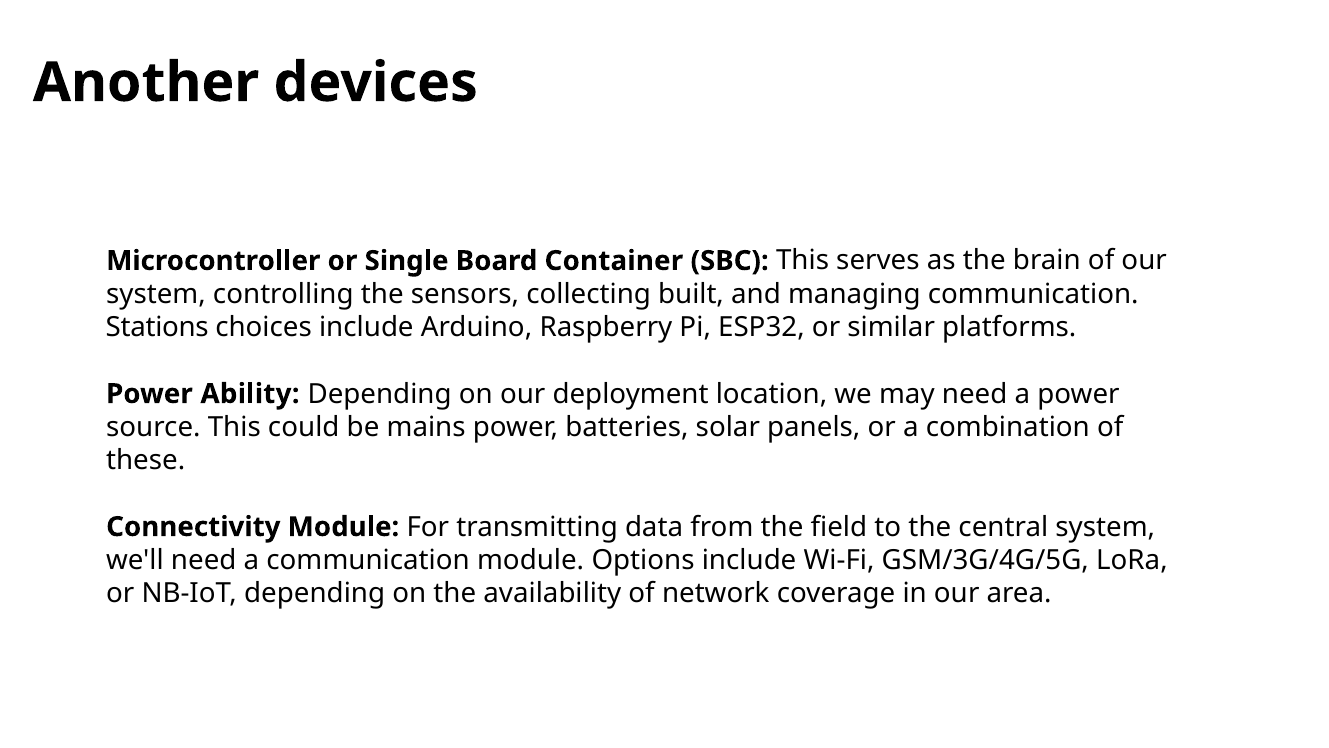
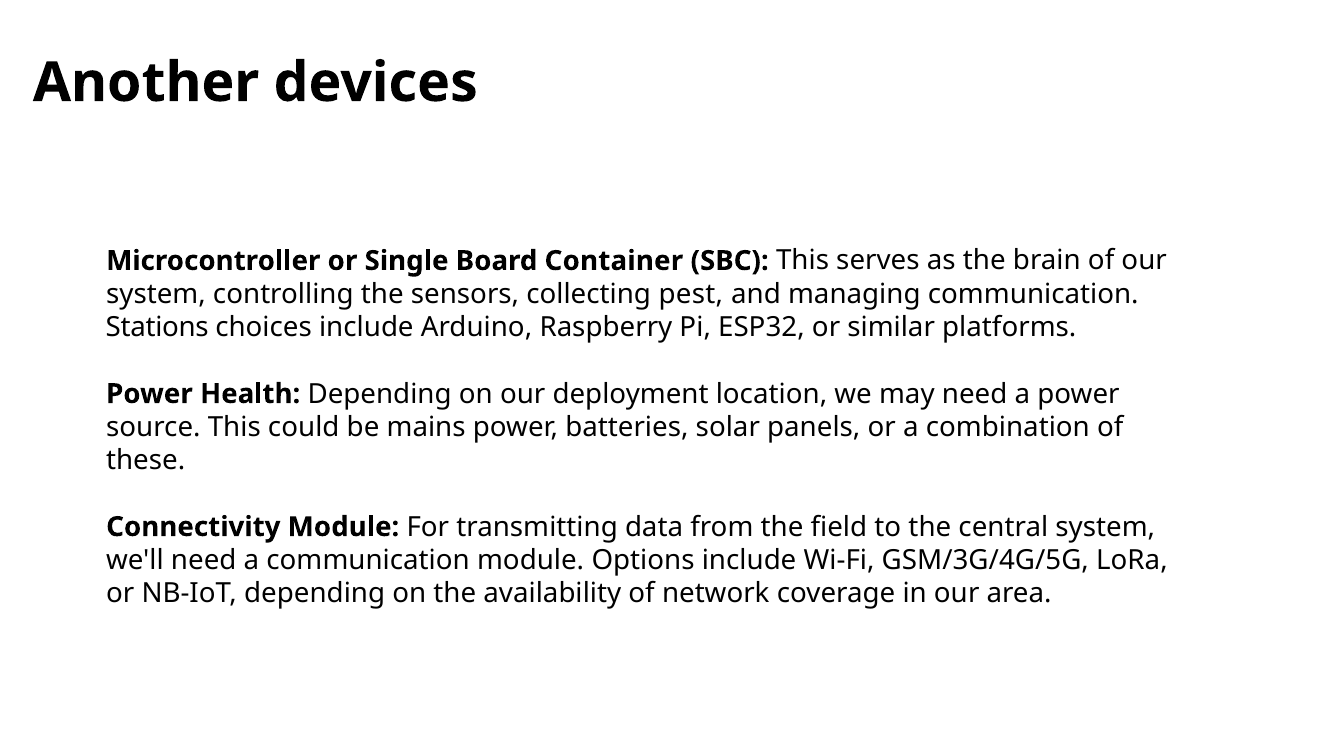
built: built -> pest
Ability: Ability -> Health
